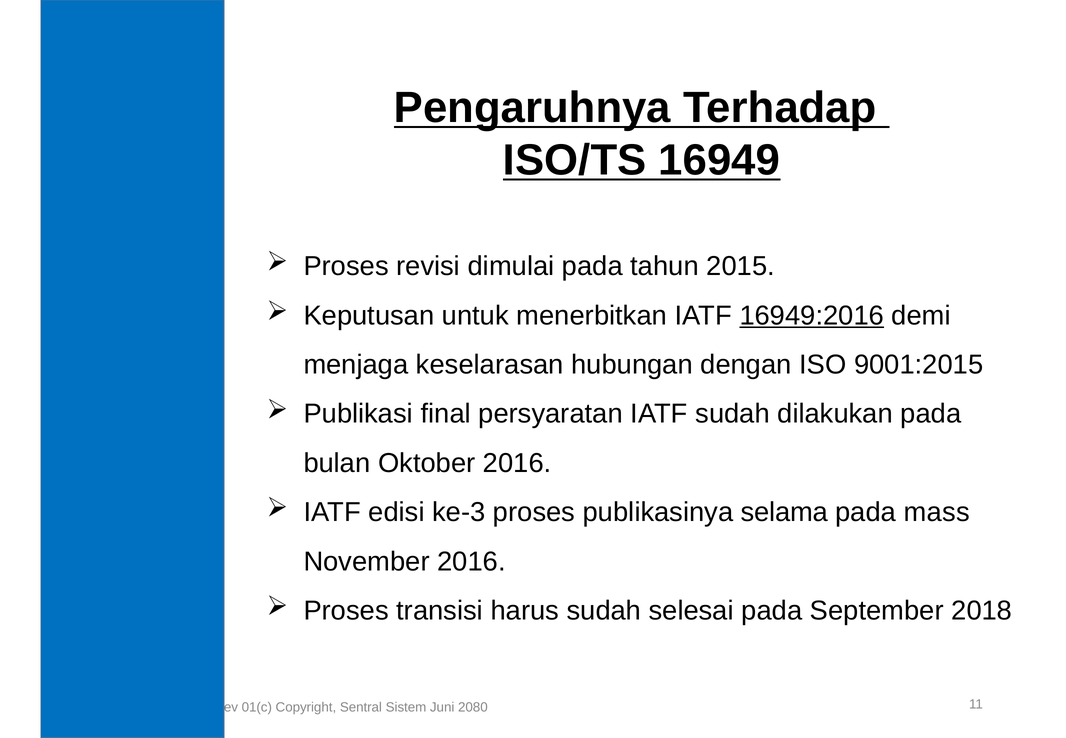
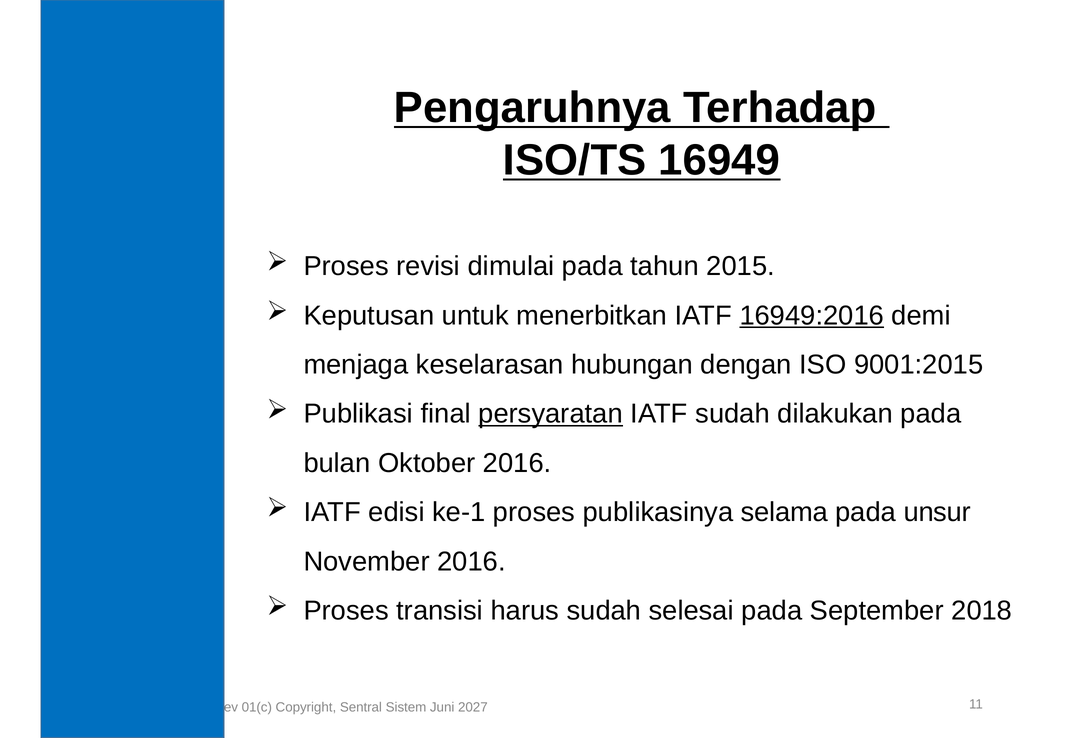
persyaratan underline: none -> present
ke-3: ke-3 -> ke-1
mass: mass -> unsur
2080: 2080 -> 2027
